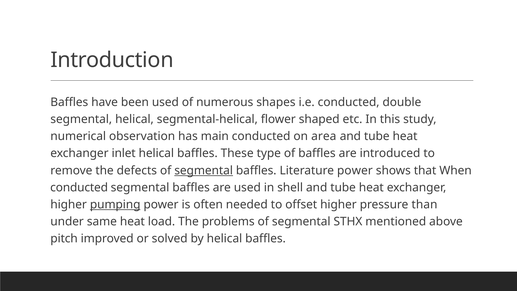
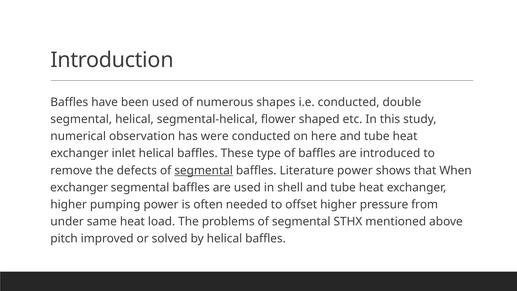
main: main -> were
area: area -> here
conducted at (79, 187): conducted -> exchanger
pumping underline: present -> none
than: than -> from
